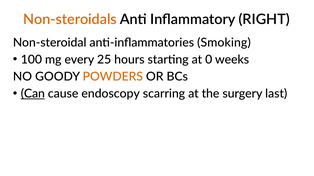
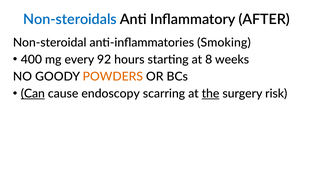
Non-steroidals colour: orange -> blue
RIGHT: RIGHT -> AFTER
100: 100 -> 400
25: 25 -> 92
0: 0 -> 8
the underline: none -> present
last: last -> risk
